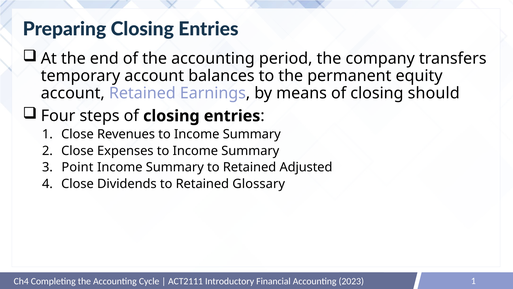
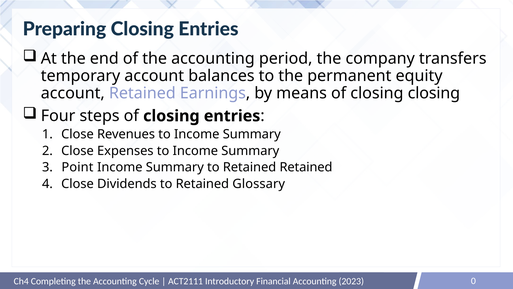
closing should: should -> closing
Retained Adjusted: Adjusted -> Retained
2023 1: 1 -> 0
